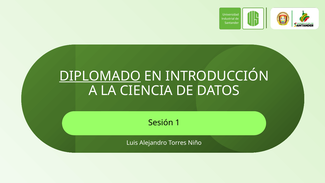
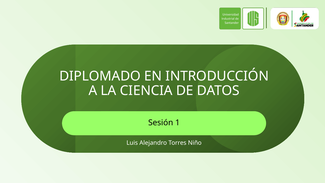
DIPLOMADO underline: present -> none
